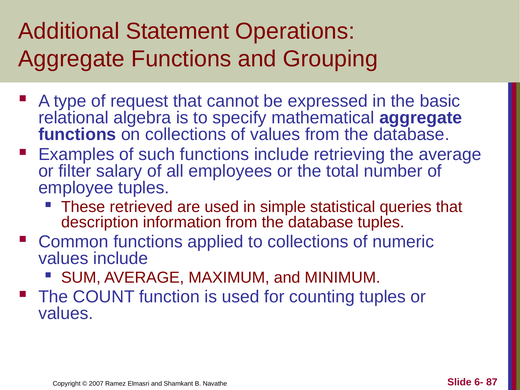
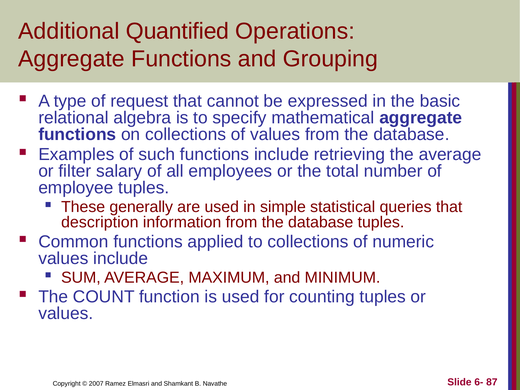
Statement: Statement -> Quantified
retrieved: retrieved -> generally
